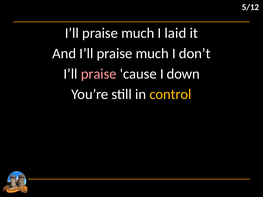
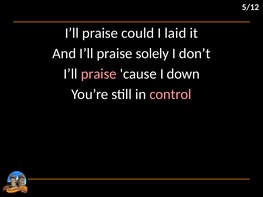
much at (138, 33): much -> could
And I’ll praise much: much -> solely
control colour: yellow -> pink
